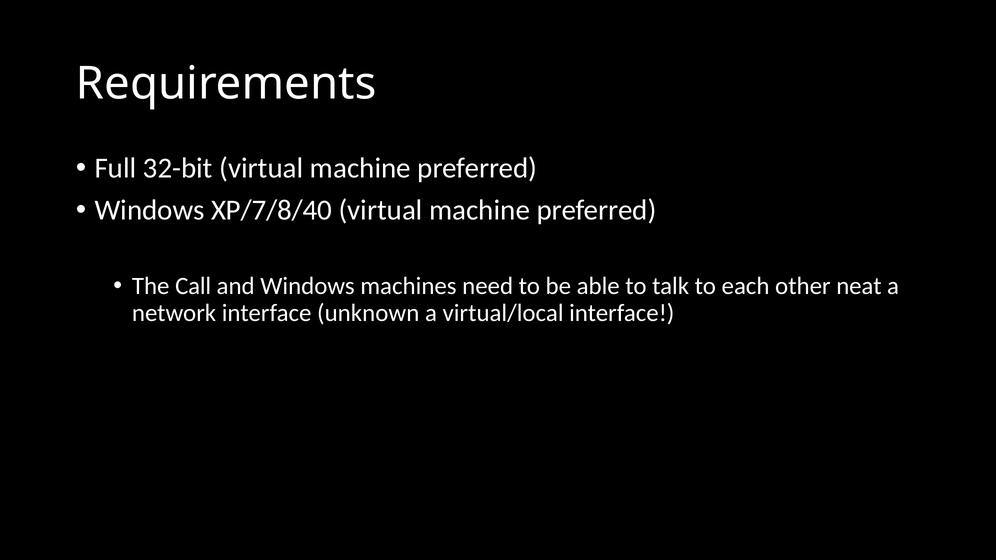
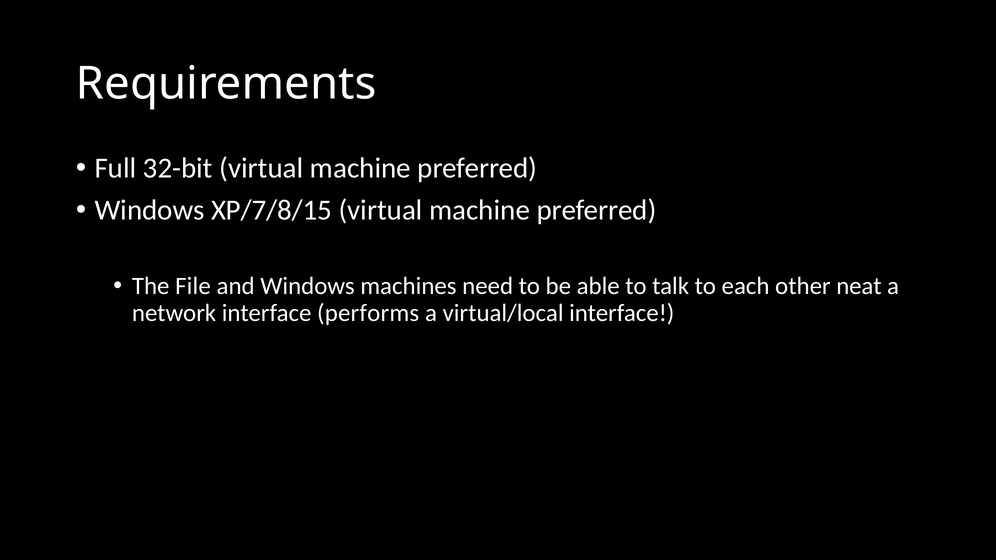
XP/7/8/40: XP/7/8/40 -> XP/7/8/15
Call: Call -> File
unknown: unknown -> performs
